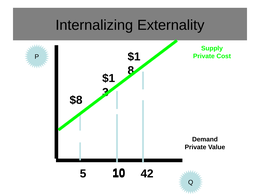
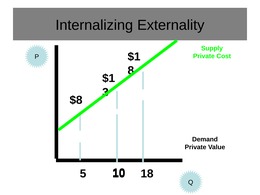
42: 42 -> 18
